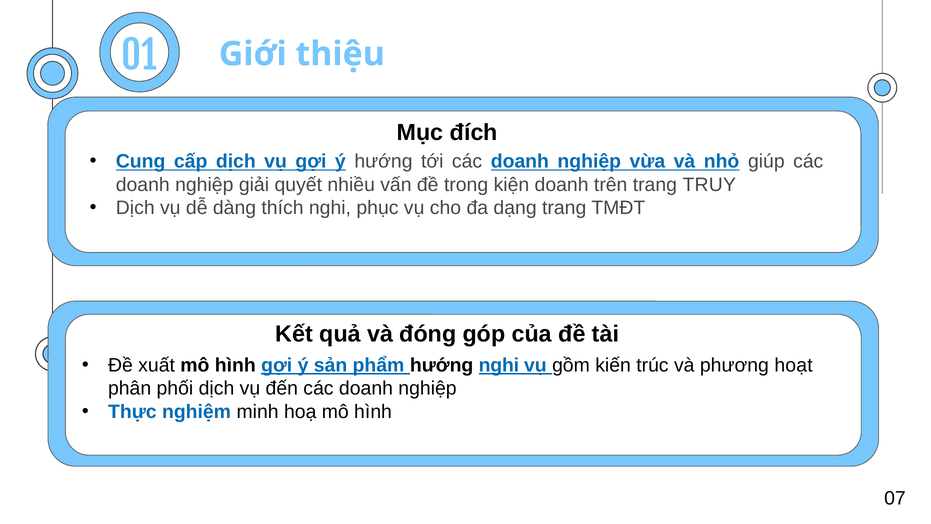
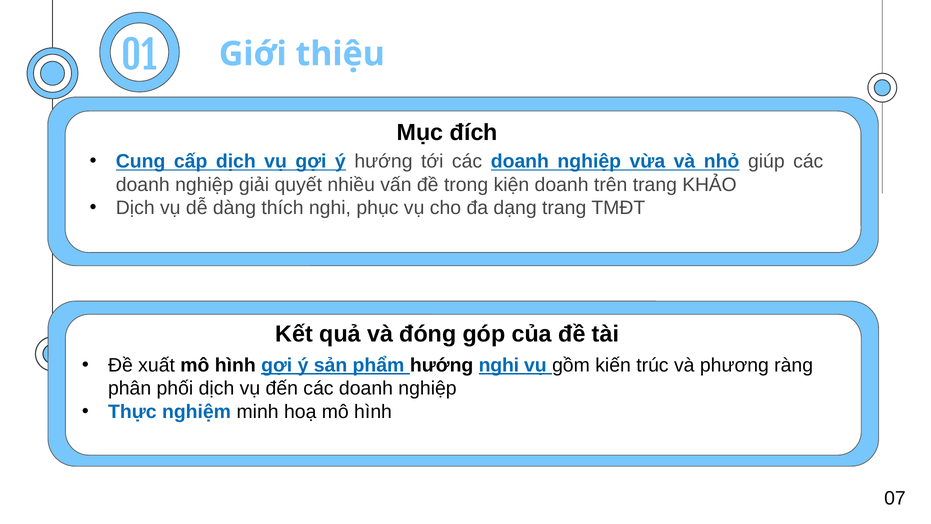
TRUY: TRUY -> KHẢO
hoạt: hoạt -> ràng
